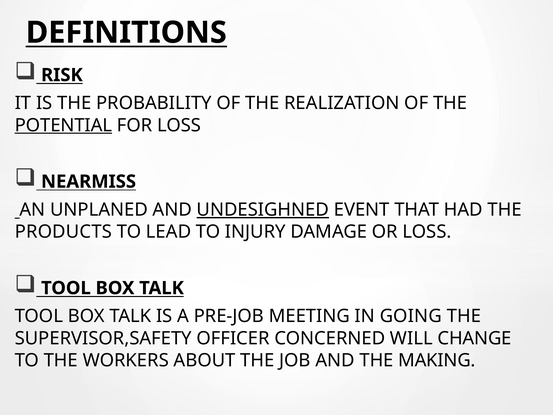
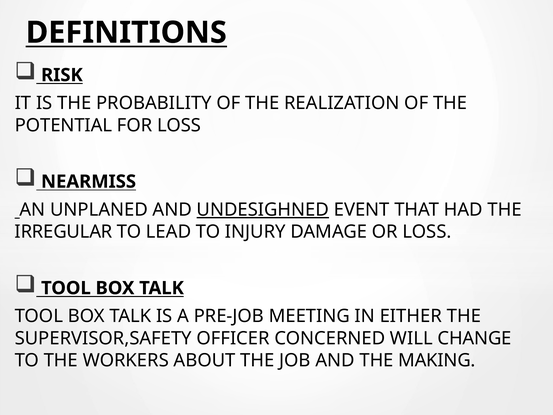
POTENTIAL underline: present -> none
PRODUCTS: PRODUCTS -> IRREGULAR
GOING: GOING -> EITHER
